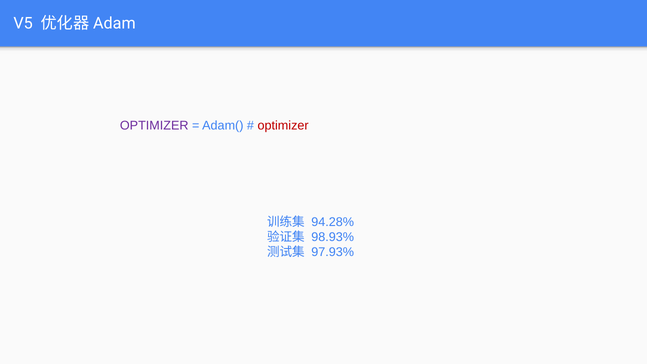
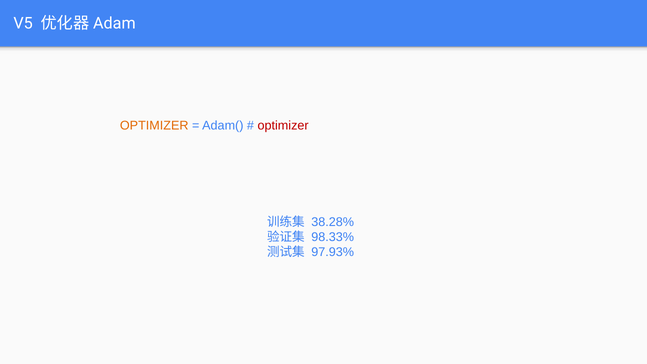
OPTIMIZER at (154, 126) colour: purple -> orange
94.28%: 94.28% -> 38.28%
98.93%: 98.93% -> 98.33%
